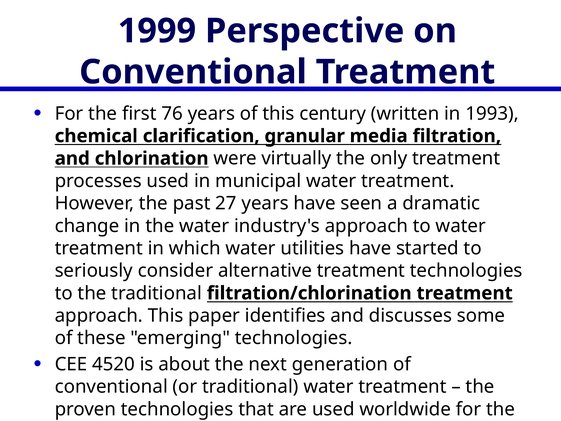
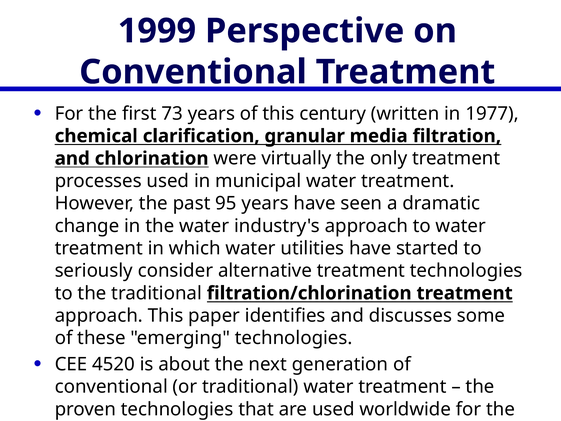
76: 76 -> 73
1993: 1993 -> 1977
27: 27 -> 95
